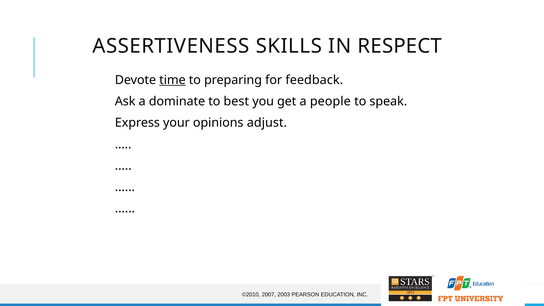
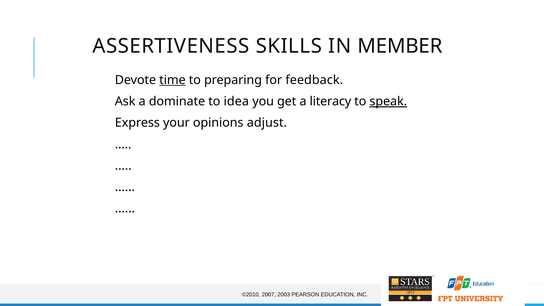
RESPECT: RESPECT -> MEMBER
best: best -> idea
people: people -> literacy
speak underline: none -> present
